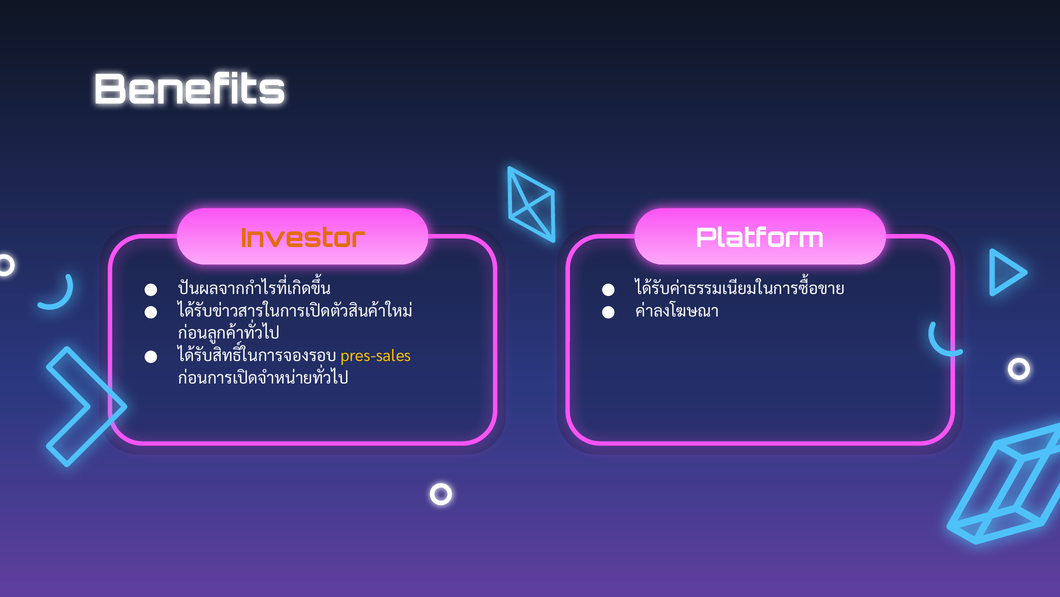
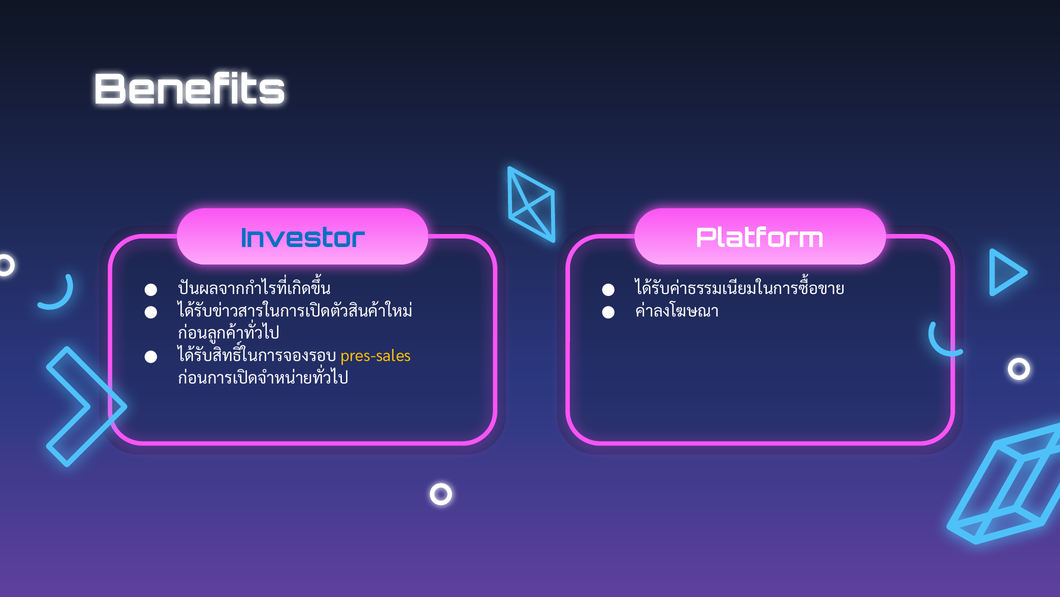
Investor colour: orange -> blue
